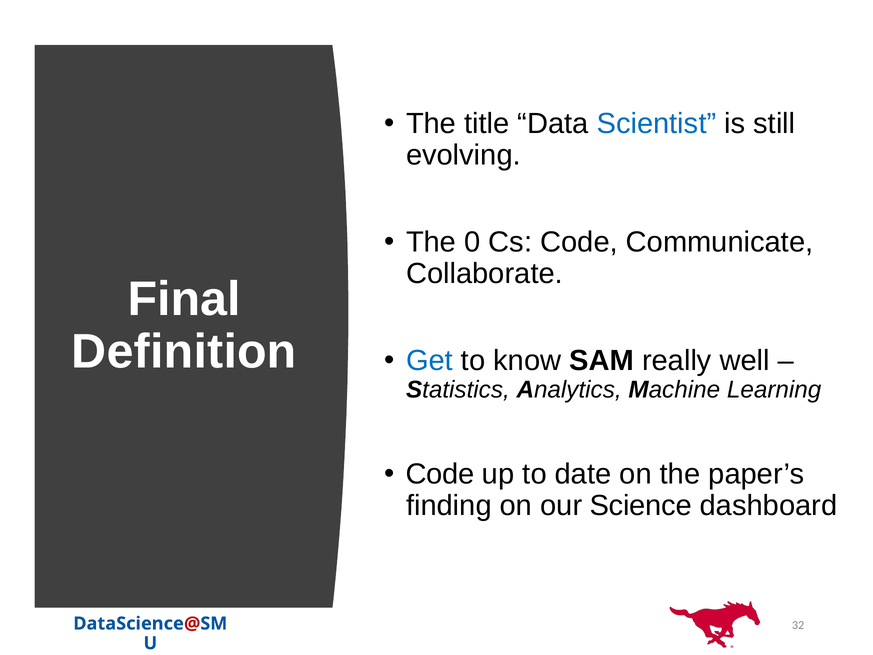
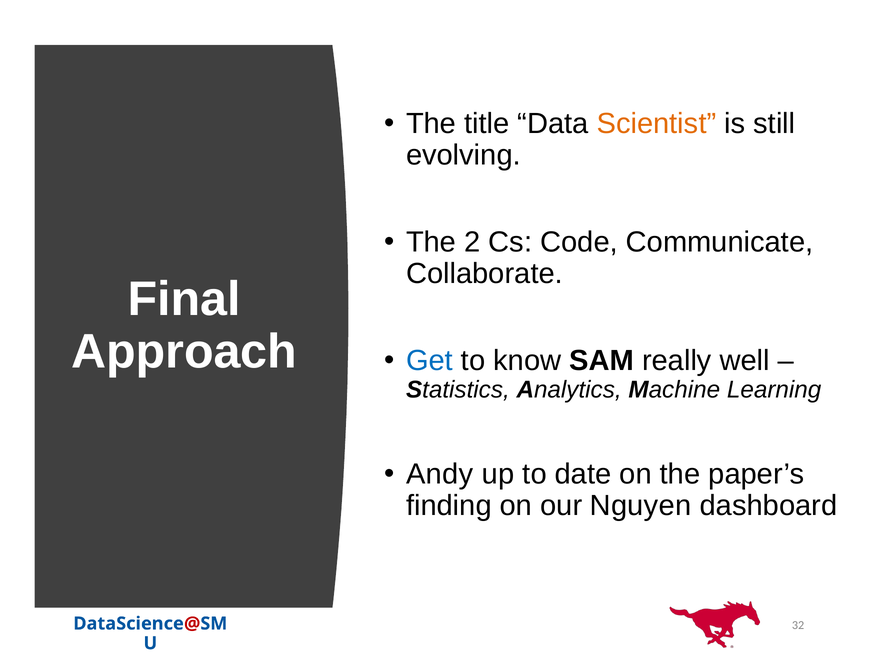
Scientist colour: blue -> orange
0: 0 -> 2
Definition: Definition -> Approach
Code at (440, 474): Code -> Andy
Science: Science -> Nguyen
